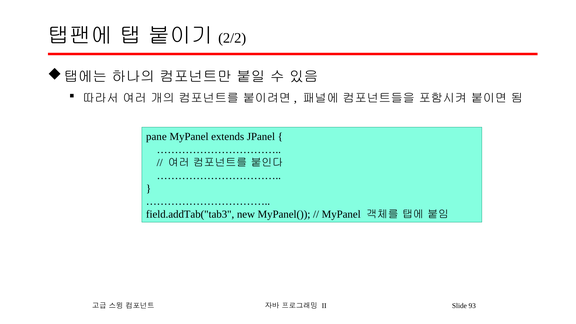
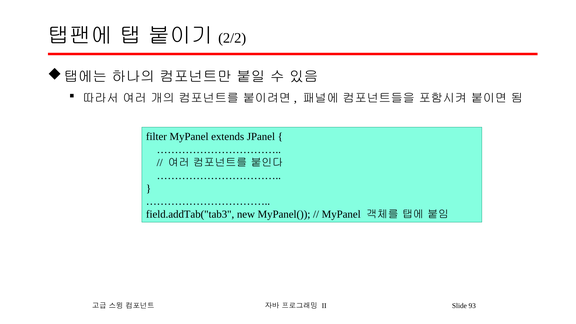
pane: pane -> filter
